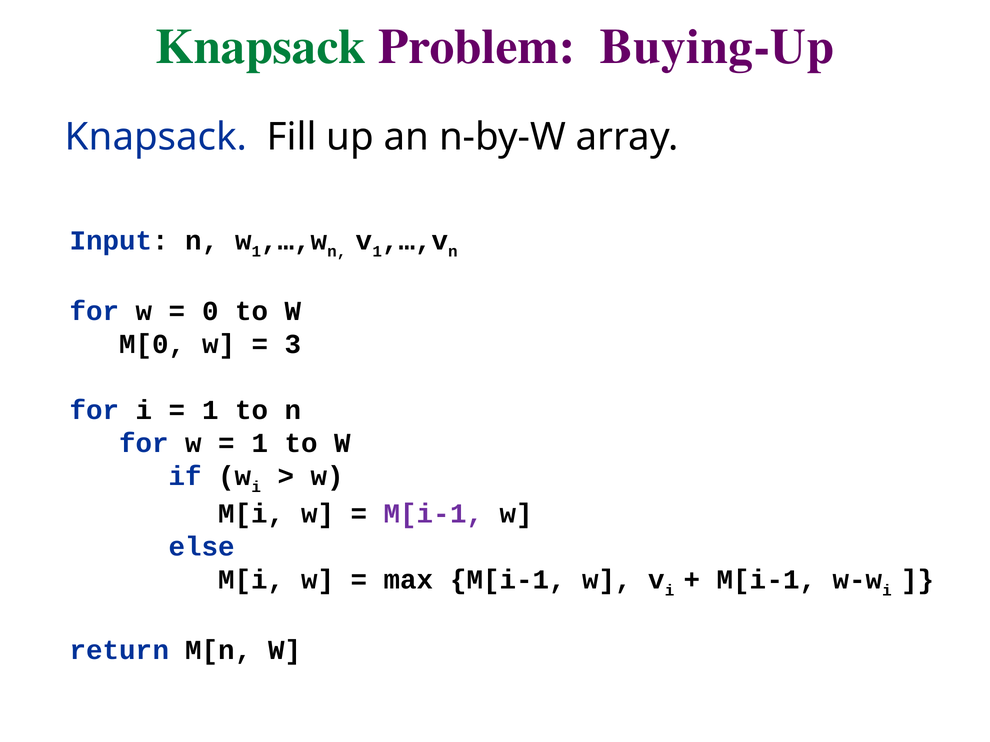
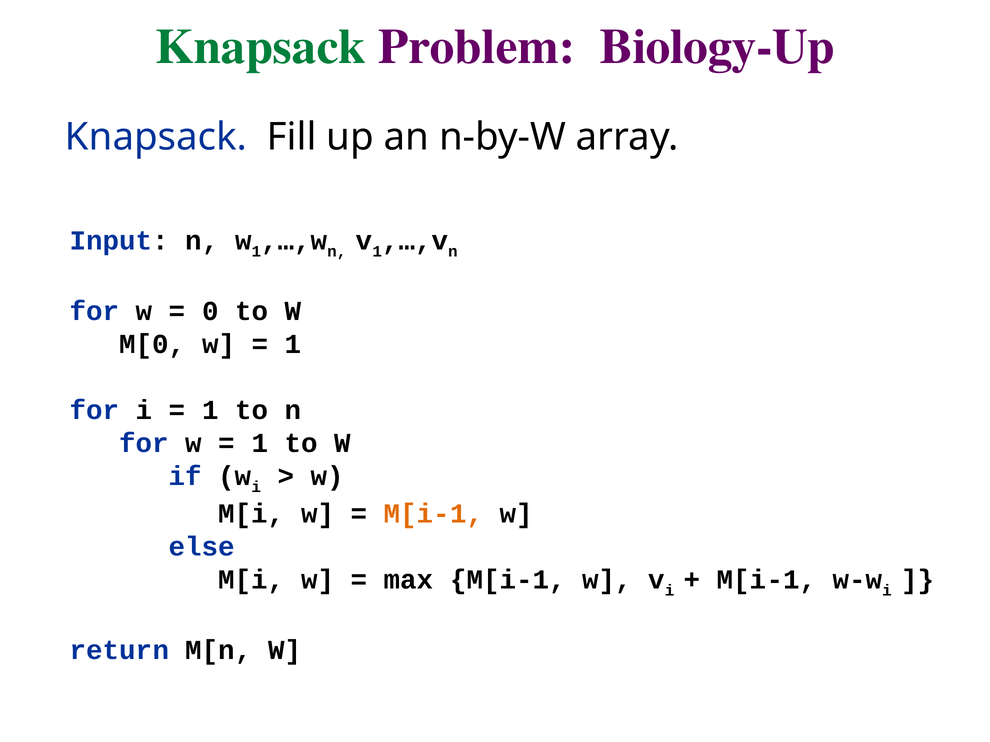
Buying-Up: Buying-Up -> Biology-Up
3 at (293, 344): 3 -> 1
M[i-1 at (433, 514) colour: purple -> orange
